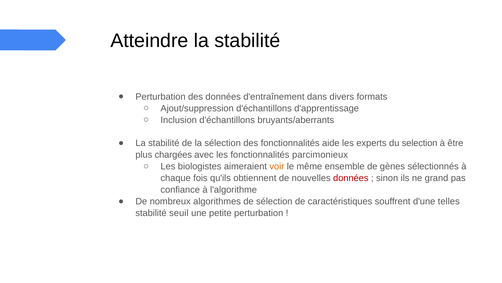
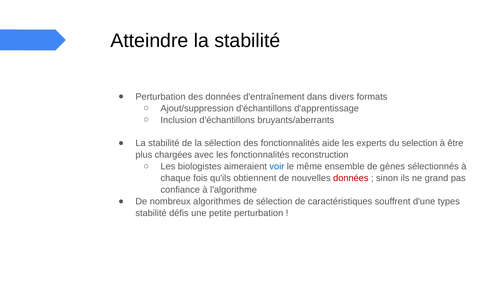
parcimonieux: parcimonieux -> reconstruction
voir colour: orange -> blue
telles: telles -> types
seuil: seuil -> défis
